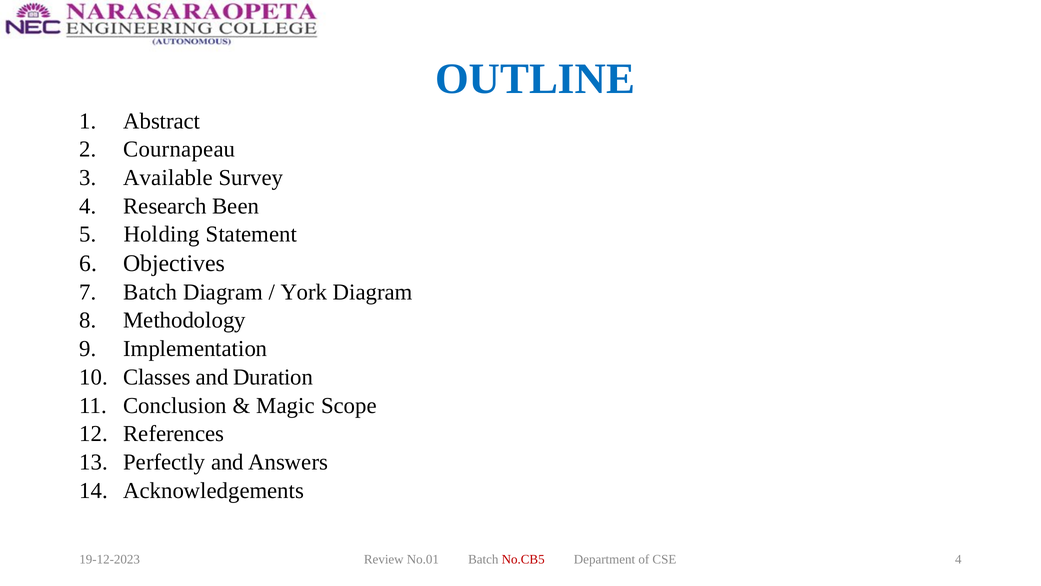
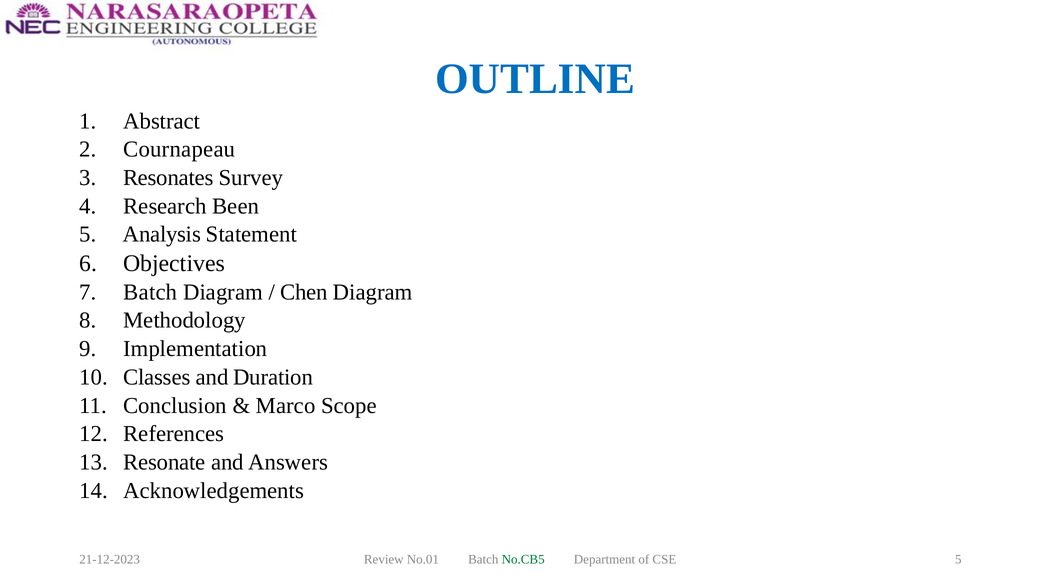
Available: Available -> Resonates
Holding: Holding -> Analysis
York: York -> Chen
Magic: Magic -> Marco
Perfectly: Perfectly -> Resonate
19-12-2023: 19-12-2023 -> 21-12-2023
No.CB5 colour: red -> green
CSE 4: 4 -> 5
